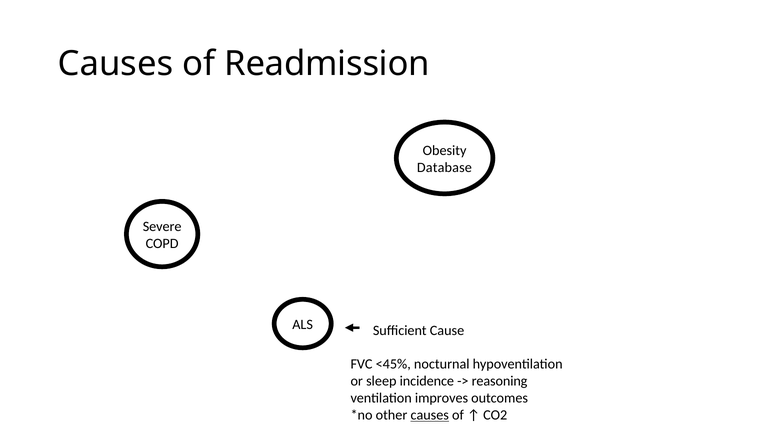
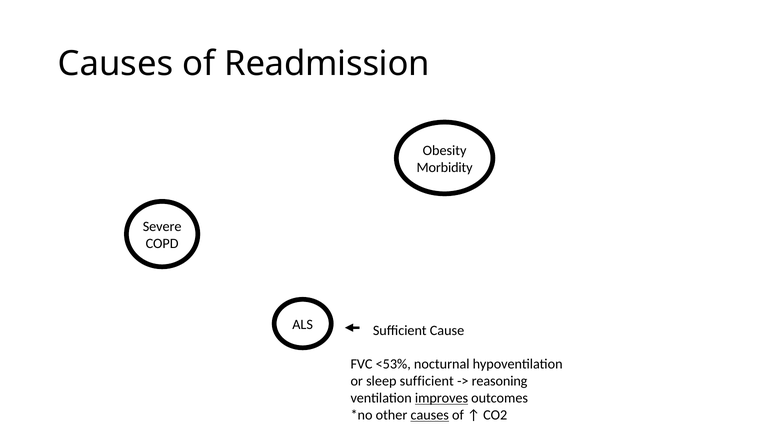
Database: Database -> Morbidity
<45%: <45% -> <53%
sleep incidence: incidence -> sufficient
improves underline: none -> present
